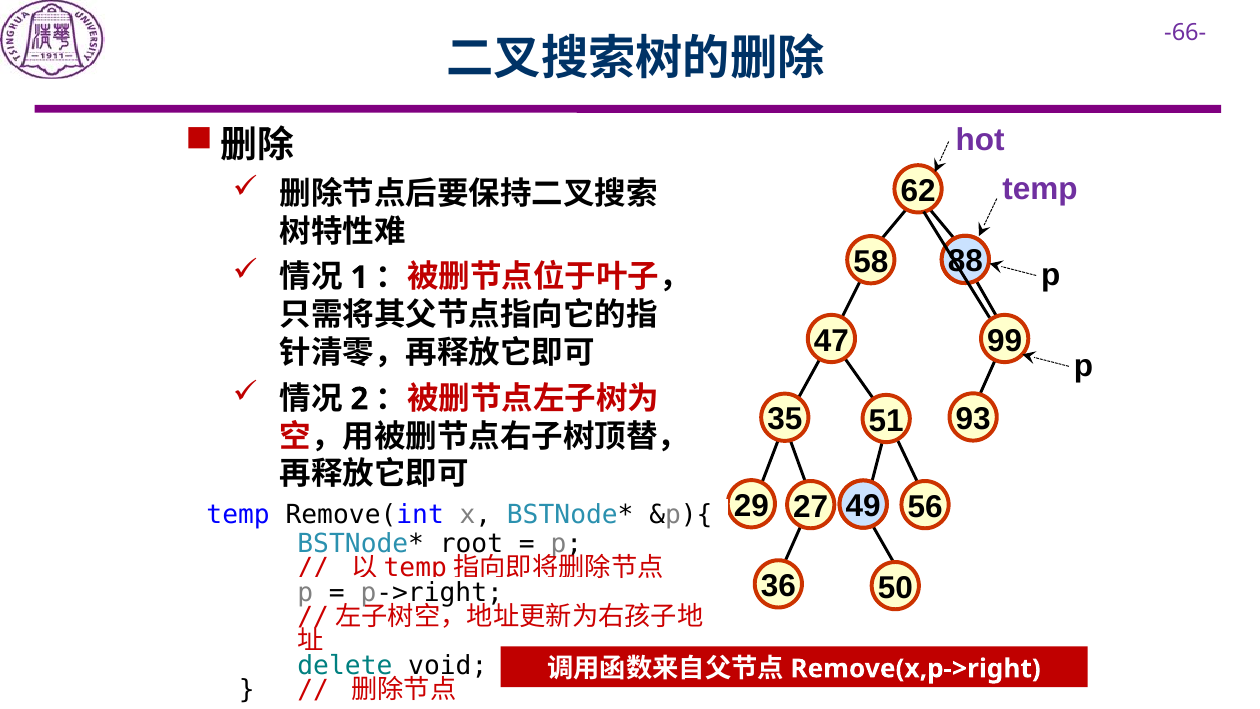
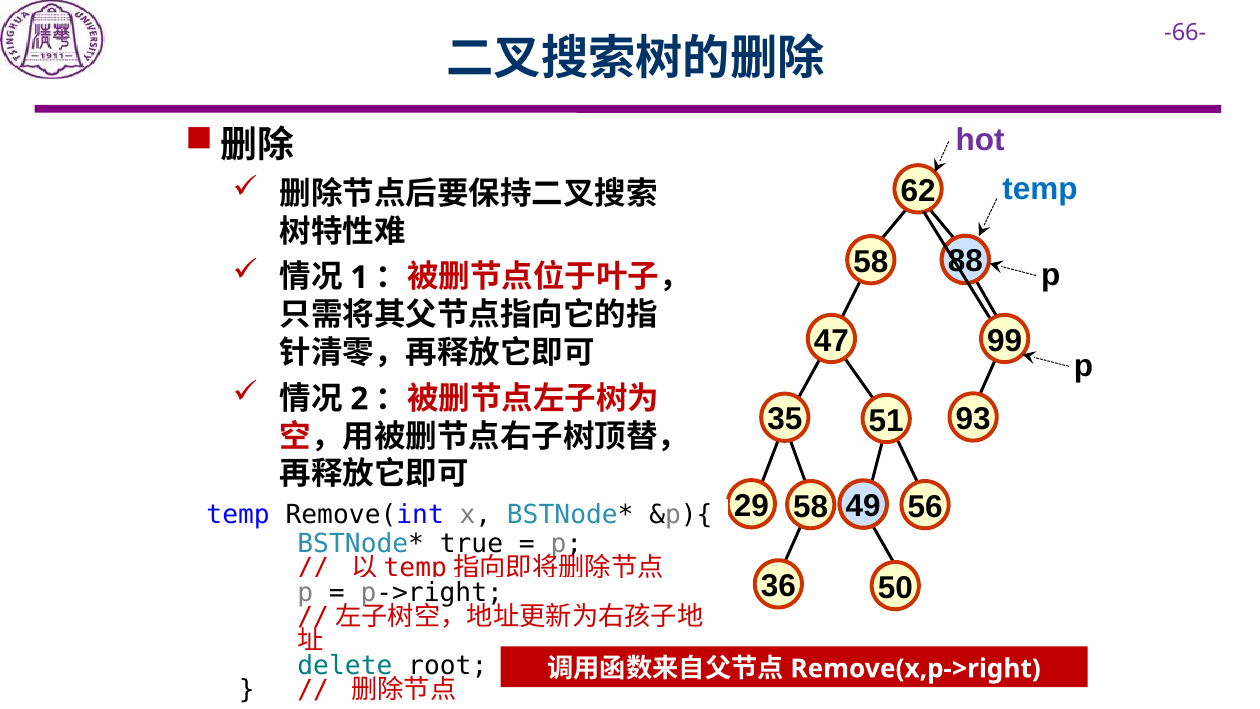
temp at (1040, 189) colour: purple -> blue
29 27: 27 -> 58
root: root -> true
void: void -> root
